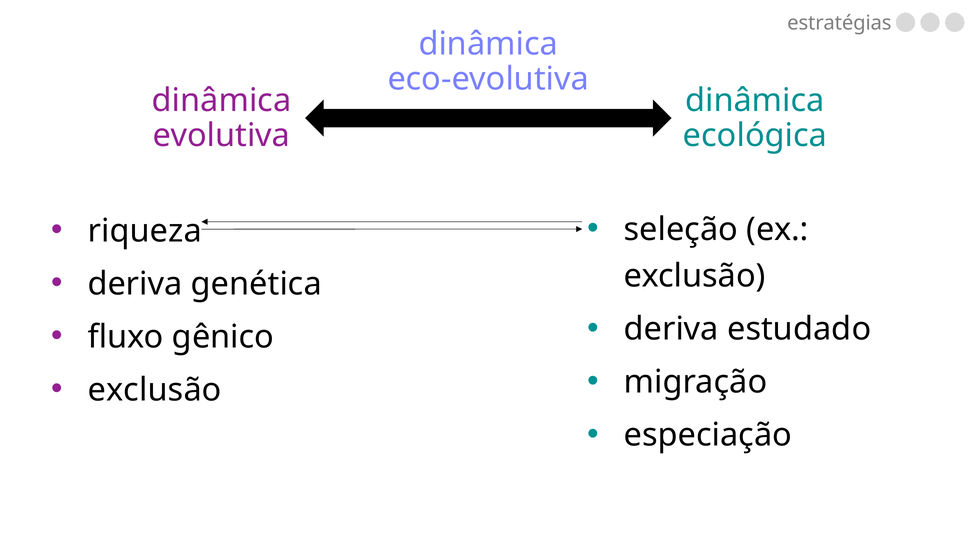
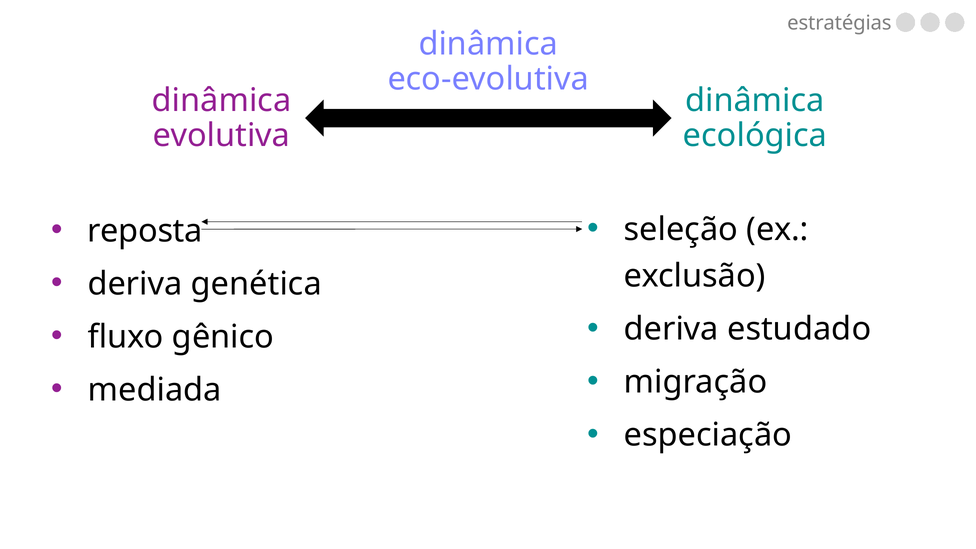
riqueza: riqueza -> reposta
exclusão at (155, 390): exclusão -> mediada
